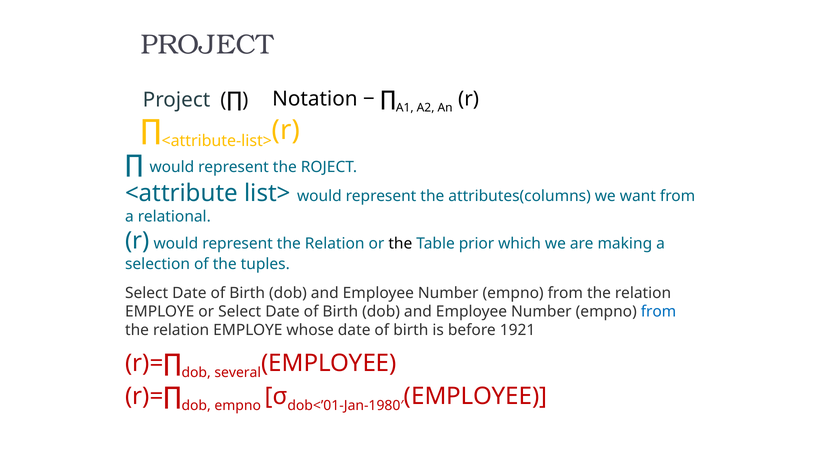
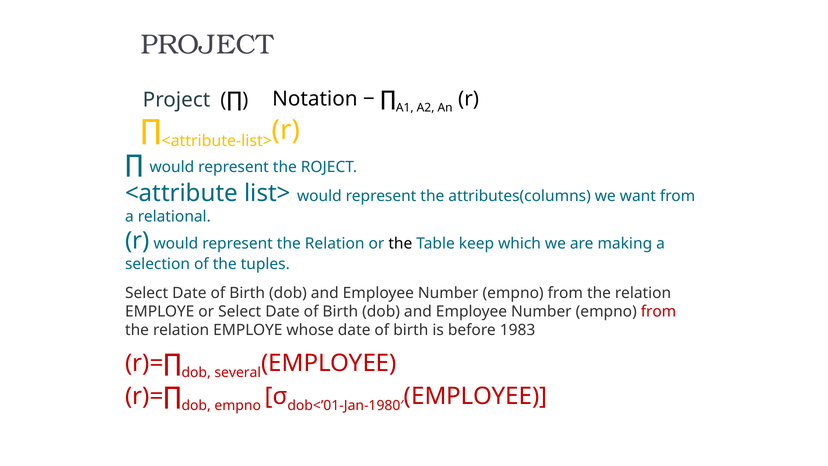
prior: prior -> keep
from at (659, 312) colour: blue -> red
1921: 1921 -> 1983
